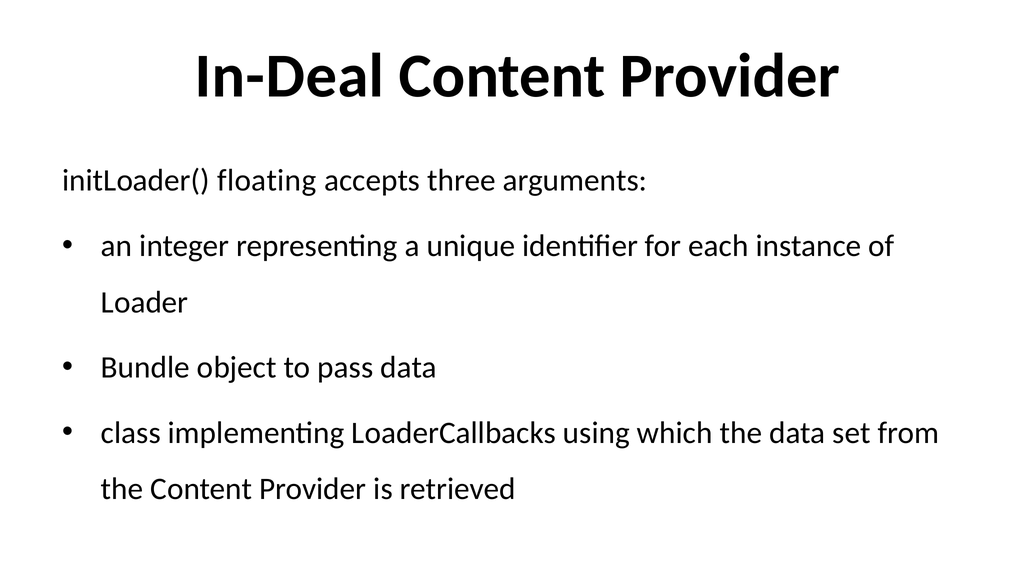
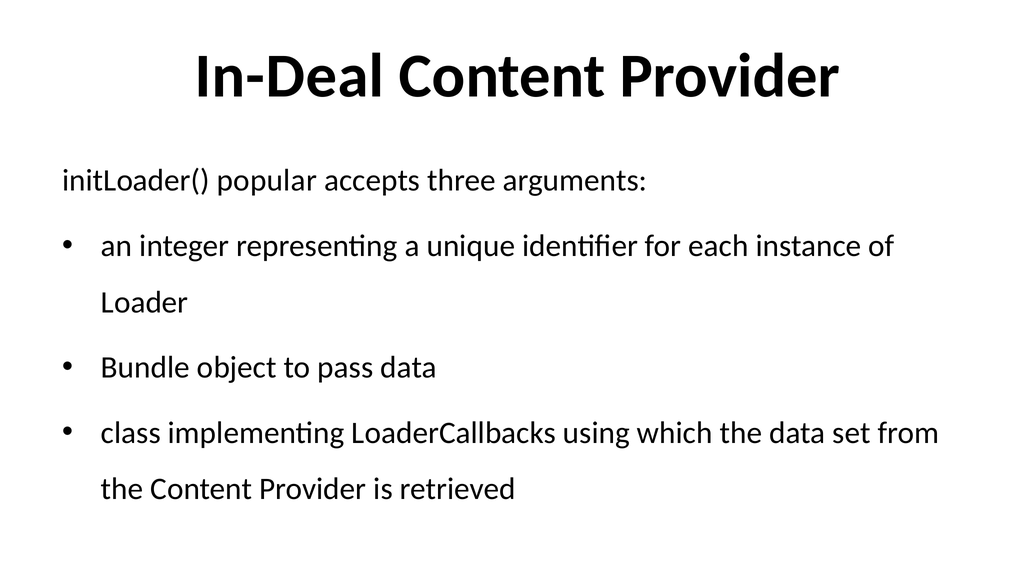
floating: floating -> popular
